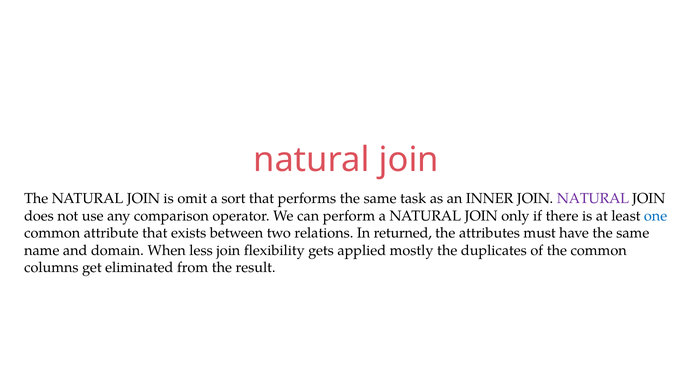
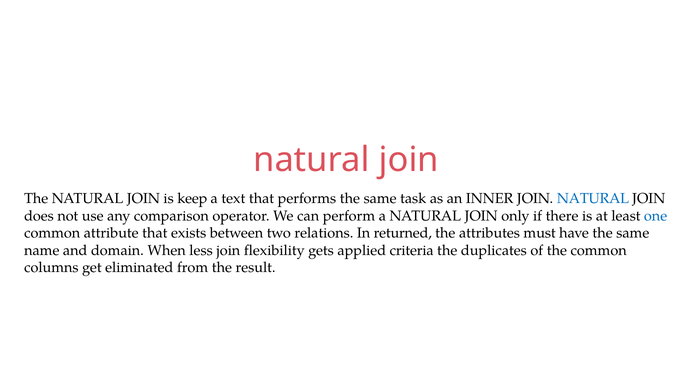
omit: omit -> keep
sort: sort -> text
NATURAL at (593, 199) colour: purple -> blue
mostly: mostly -> criteria
